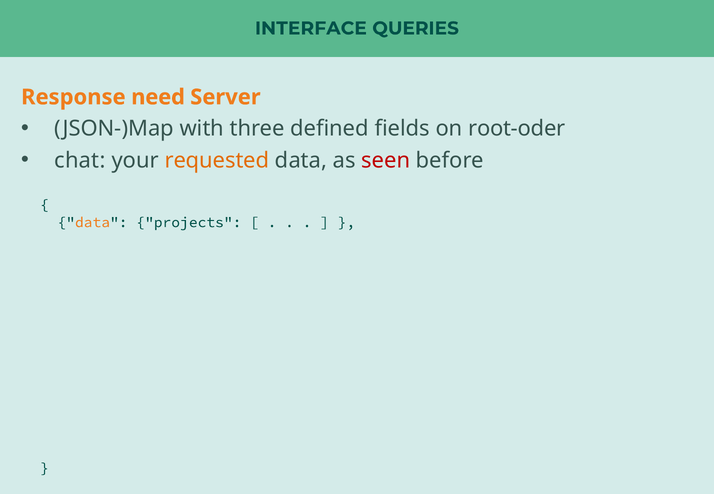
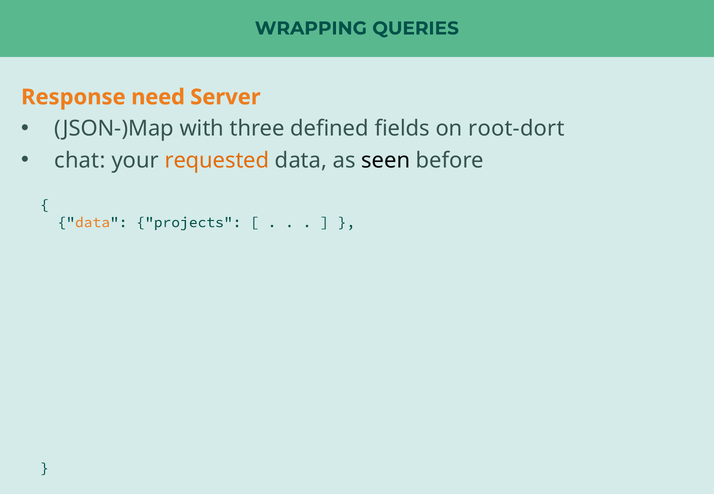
INTERFACE: INTERFACE -> WRAPPING
root-oder: root-oder -> root-dort
seen colour: red -> black
